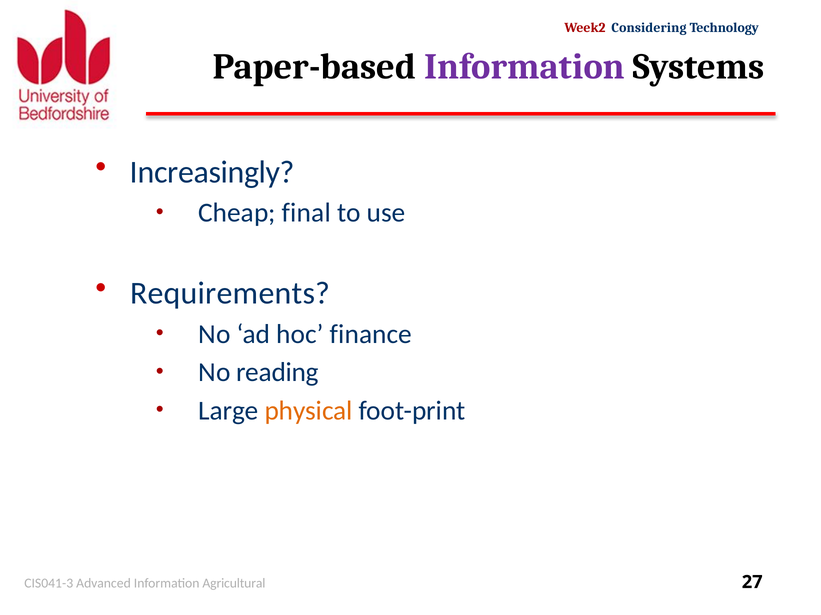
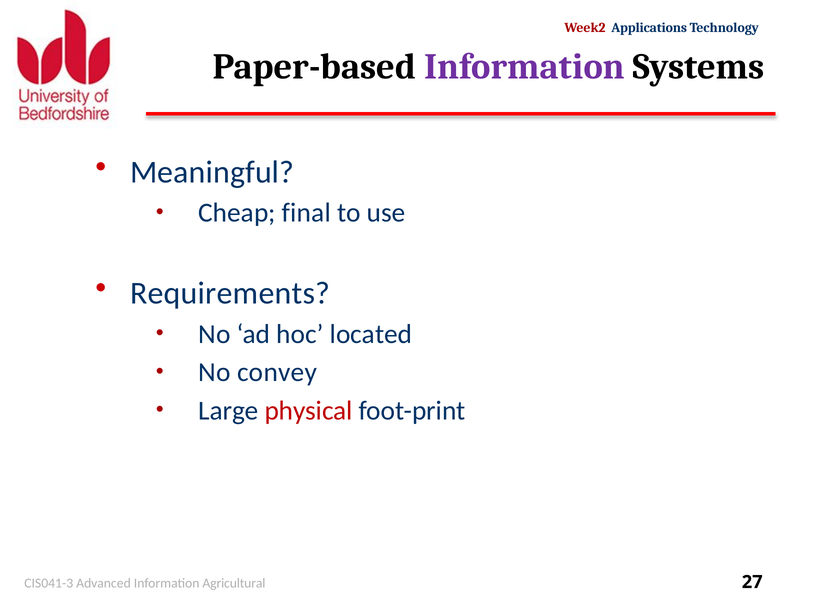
Considering: Considering -> Applications
Increasingly: Increasingly -> Meaningful
finance: finance -> located
reading: reading -> convey
physical colour: orange -> red
